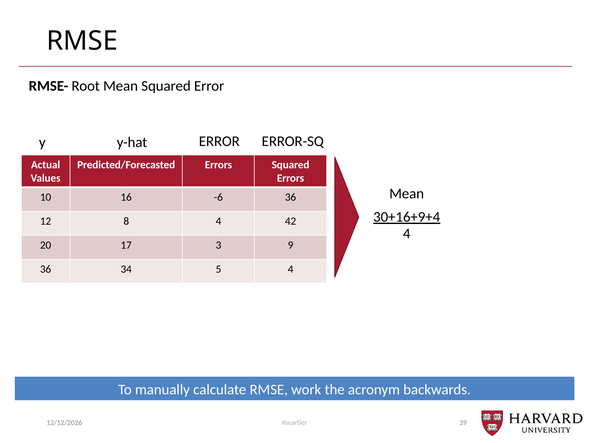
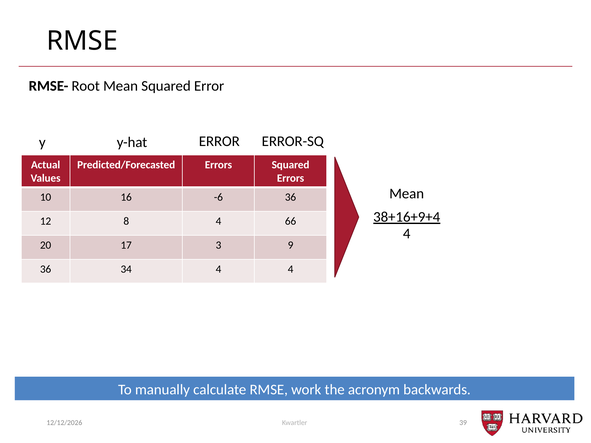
30+16+9+4: 30+16+9+4 -> 38+16+9+4
42: 42 -> 66
34 5: 5 -> 4
